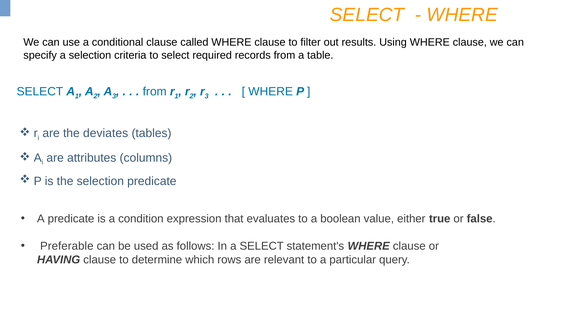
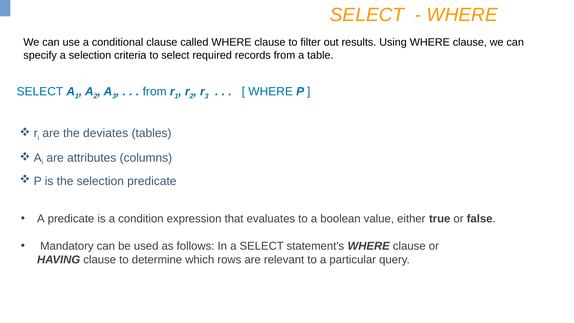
Preferable: Preferable -> Mandatory
